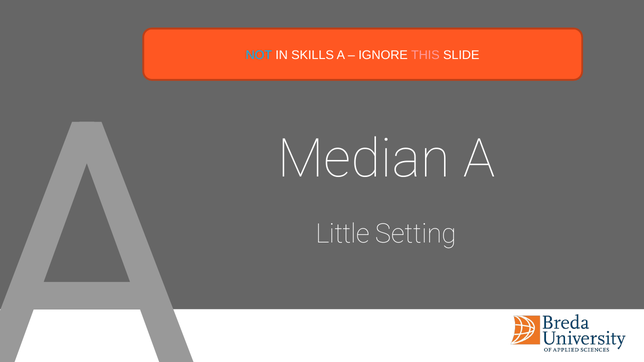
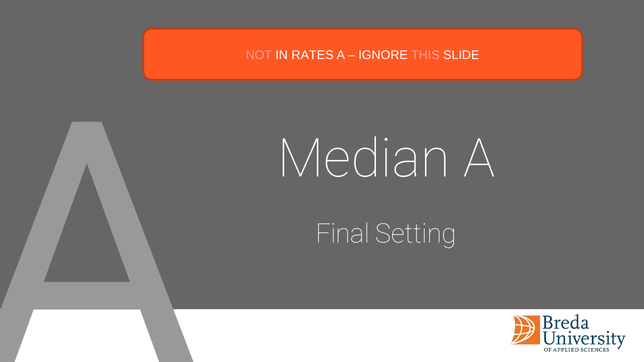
NOT colour: light blue -> pink
SKILLS: SKILLS -> RATES
Little: Little -> Final
